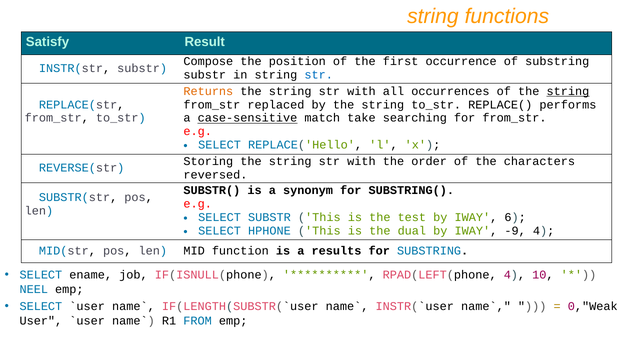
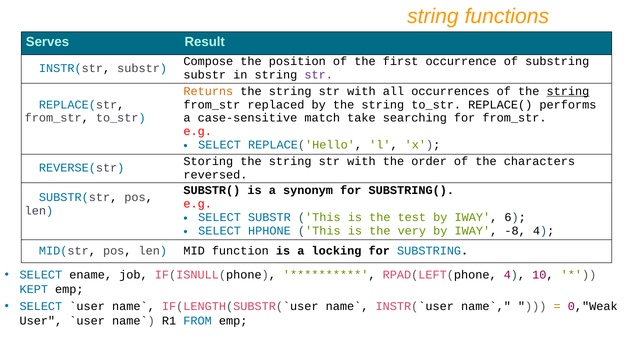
Satisfy: Satisfy -> Serves
str at (319, 75) colour: blue -> purple
case-sensitive underline: present -> none
dual: dual -> very
-9: -9 -> -8
results: results -> locking
NEEL: NEEL -> KEPT
